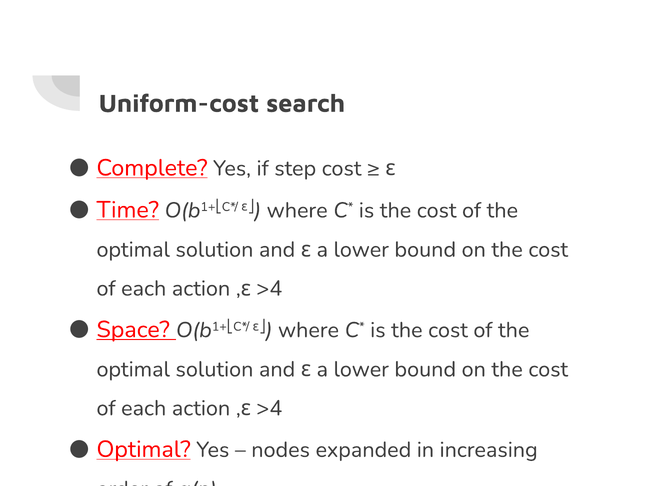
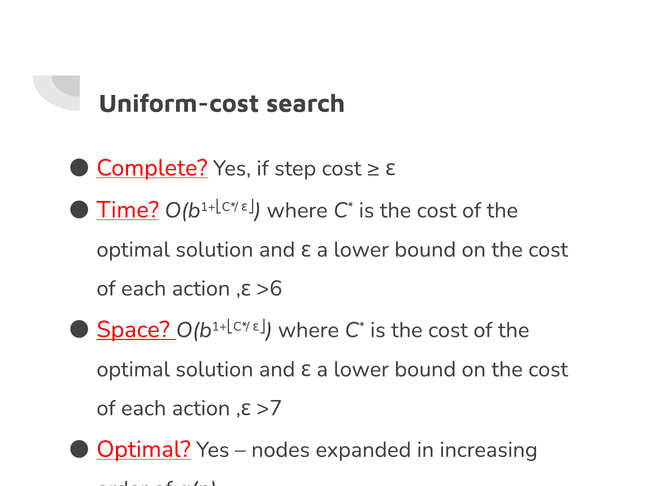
>4 at (269, 288): >4 -> >6
>4 at (269, 408): >4 -> >7
